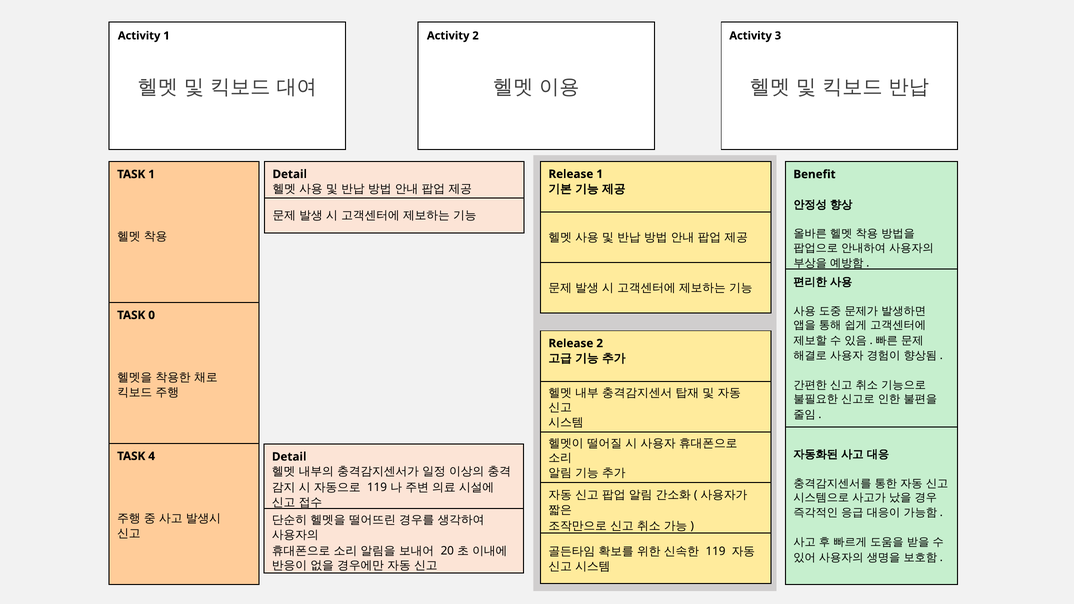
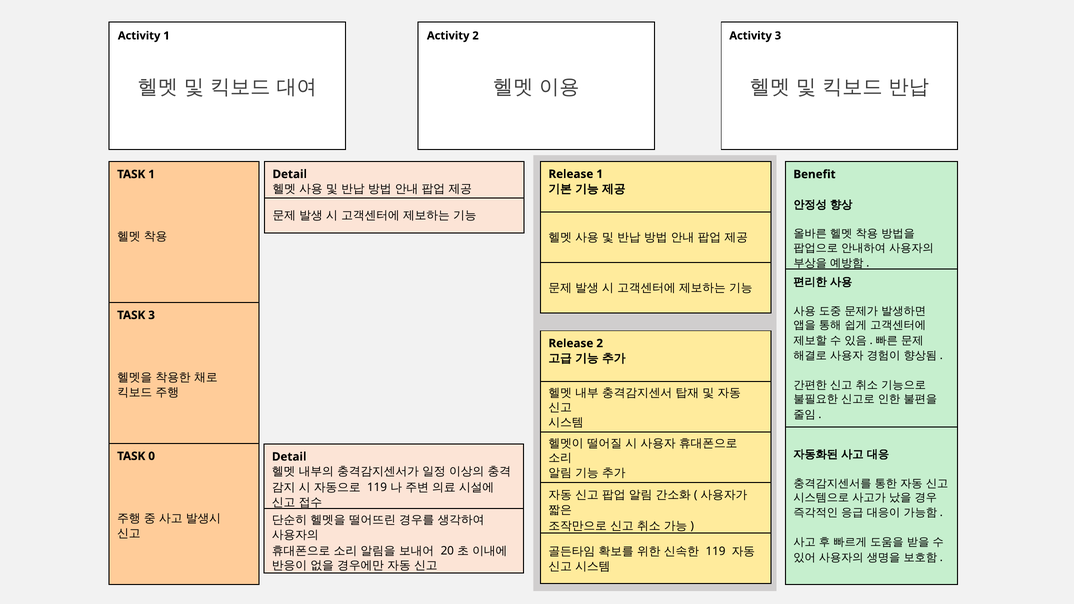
TASK 0: 0 -> 3
4: 4 -> 0
